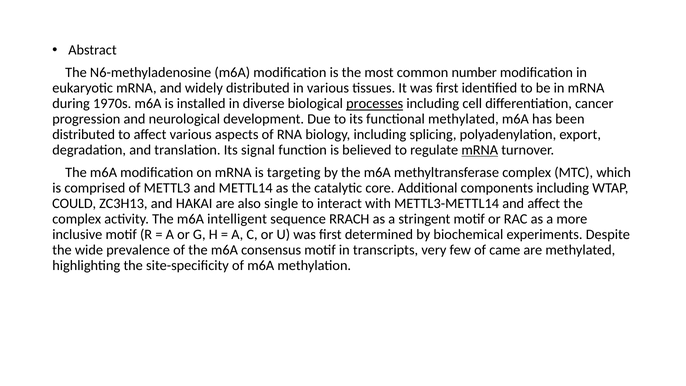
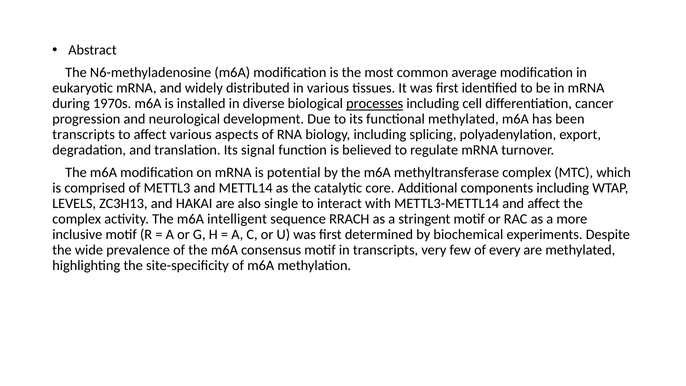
number: number -> average
distributed at (84, 135): distributed -> transcripts
mRNA at (480, 150) underline: present -> none
targeting: targeting -> potential
COULD: COULD -> LEVELS
came: came -> every
